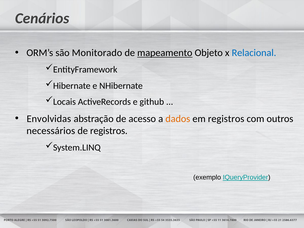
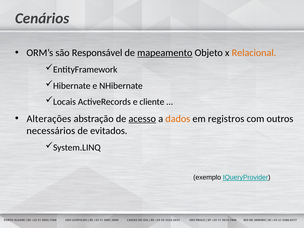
Monitorado: Monitorado -> Responsável
Relacional colour: blue -> orange
github: github -> cliente
Envolvidas: Envolvidas -> Alterações
acesso underline: none -> present
de registros: registros -> evitados
